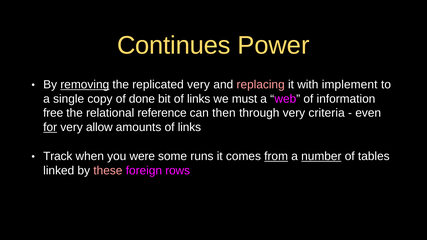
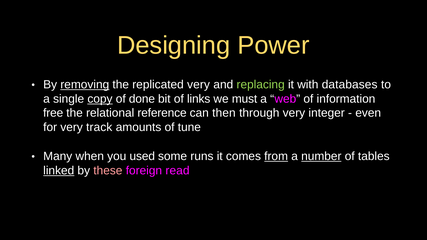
Continues: Continues -> Designing
replacing colour: pink -> light green
implement: implement -> databases
copy underline: none -> present
criteria: criteria -> integer
for underline: present -> none
allow: allow -> track
amounts of links: links -> tune
Track: Track -> Many
were: were -> used
linked underline: none -> present
rows: rows -> read
